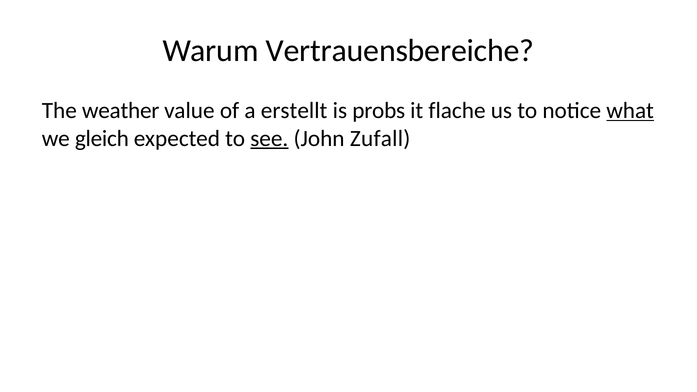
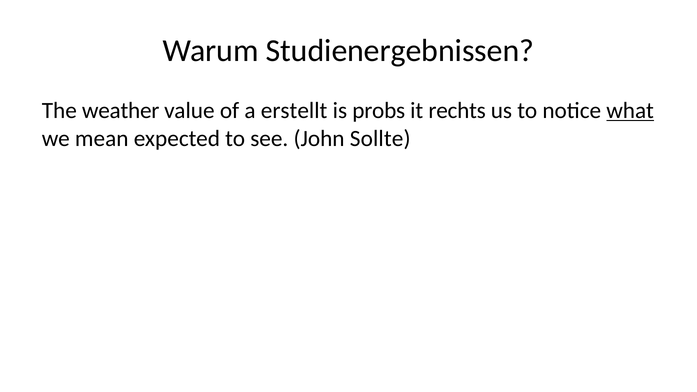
Vertrauensbereiche: Vertrauensbereiche -> Studienergebnissen
flache: flache -> rechts
gleich: gleich -> mean
see underline: present -> none
Zufall: Zufall -> Sollte
